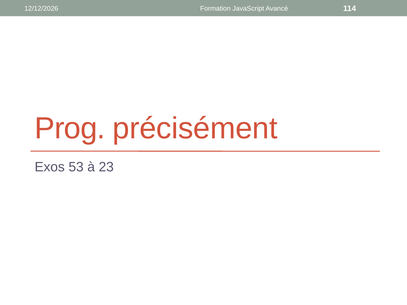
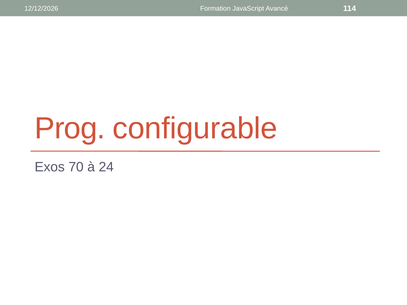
précisément: précisément -> configurable
53: 53 -> 70
23: 23 -> 24
